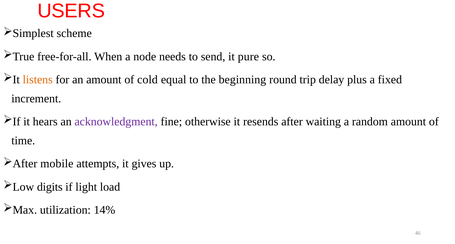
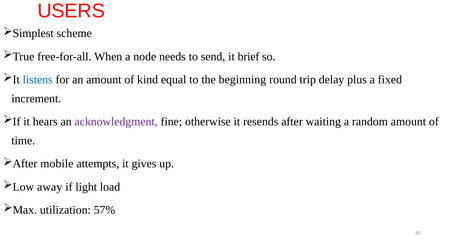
pure: pure -> brief
listens colour: orange -> blue
cold: cold -> kind
digits: digits -> away
14%: 14% -> 57%
